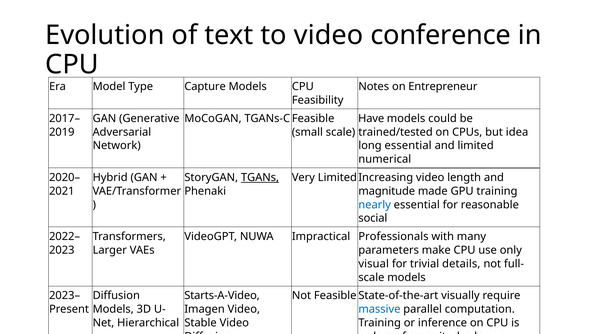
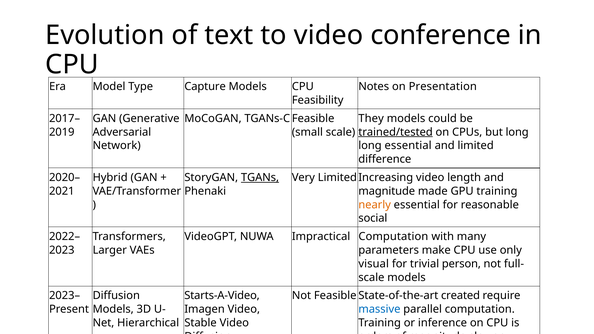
Entrepreneur: Entrepreneur -> Presentation
Have: Have -> They
trained/tested underline: none -> present
but idea: idea -> long
numerical: numerical -> difference
nearly colour: blue -> orange
Impractical Professionals: Professionals -> Computation
details: details -> person
visually: visually -> created
